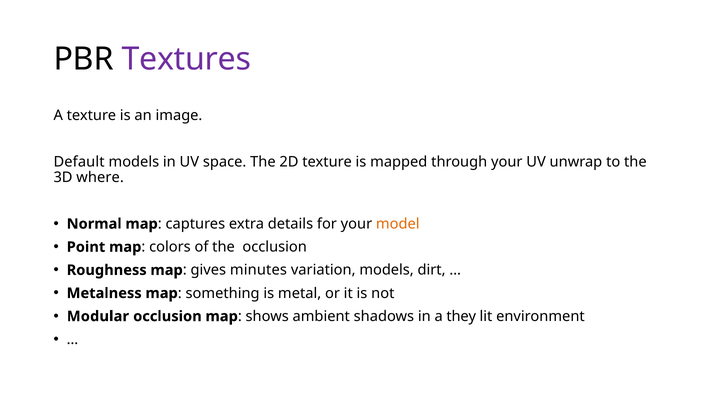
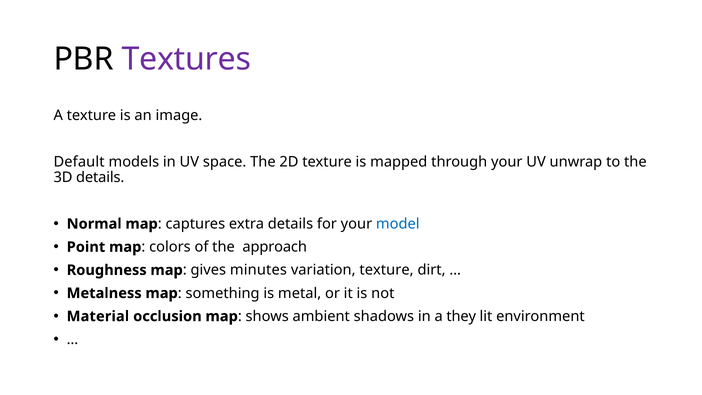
3D where: where -> details
model colour: orange -> blue
the occlusion: occlusion -> approach
variation models: models -> texture
Modular: Modular -> Material
